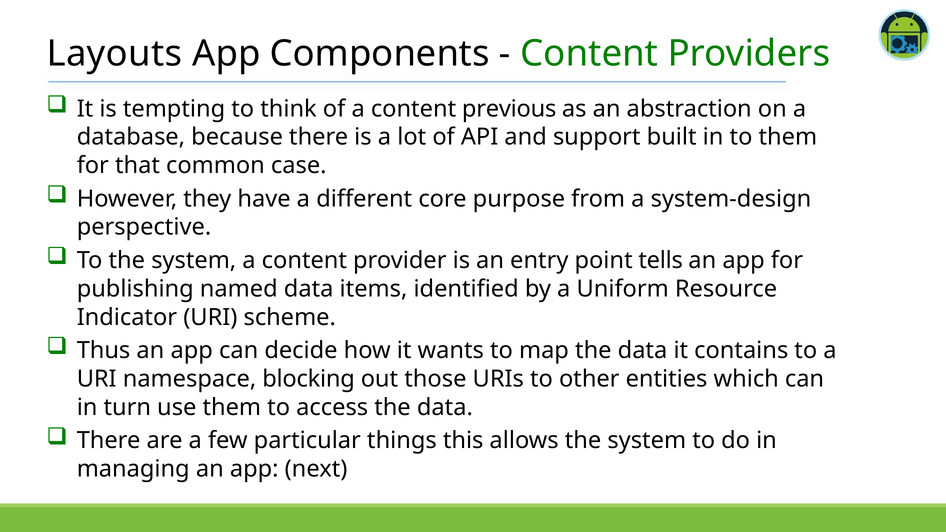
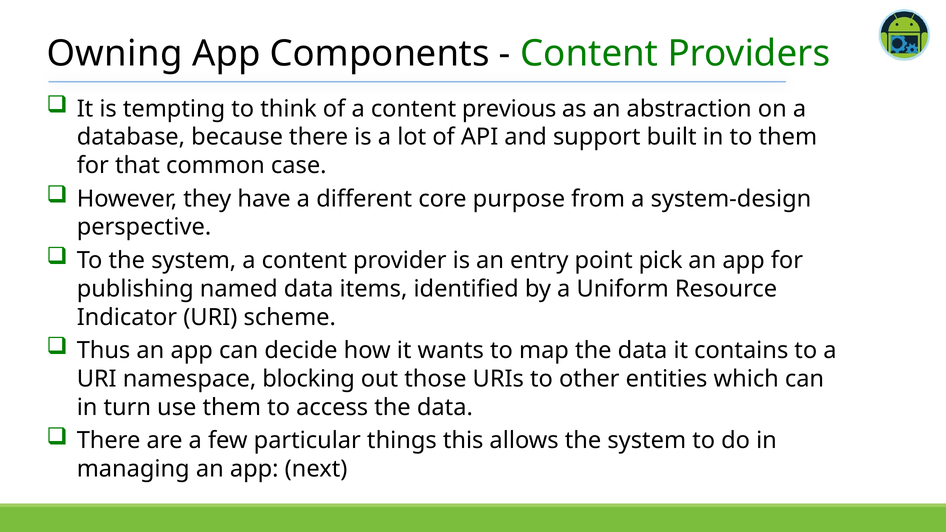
Layouts: Layouts -> Owning
tells: tells -> pick
